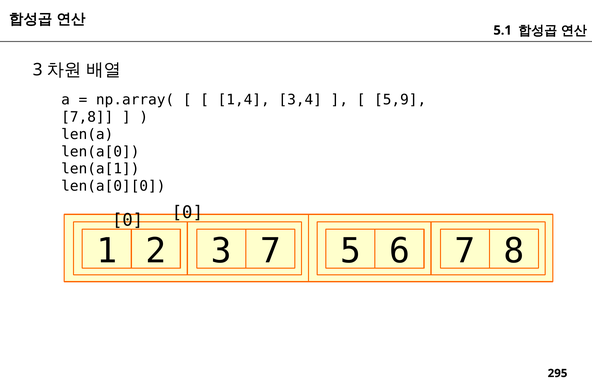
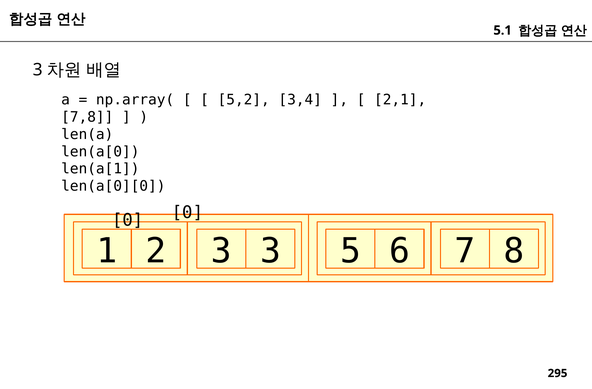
1,4: 1,4 -> 5,2
5,9: 5,9 -> 2,1
3 7: 7 -> 3
